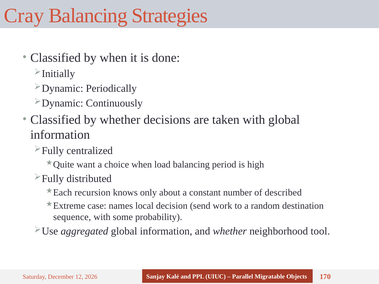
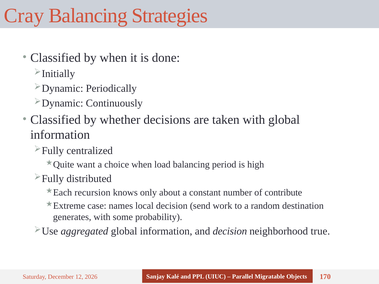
described: described -> contribute
sequence: sequence -> generates
and whether: whether -> decision
tool: tool -> true
